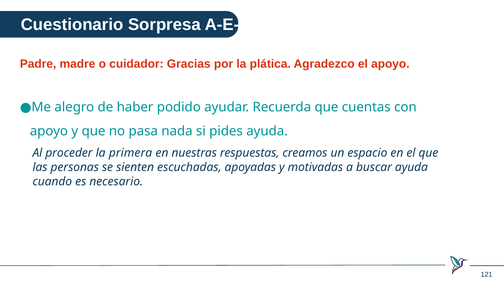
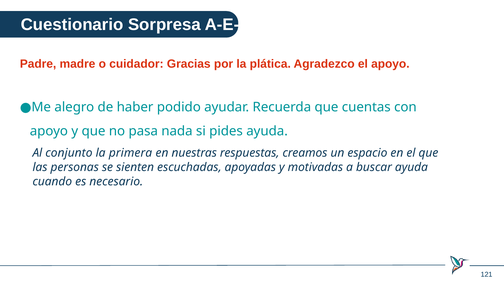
proceder: proceder -> conjunto
